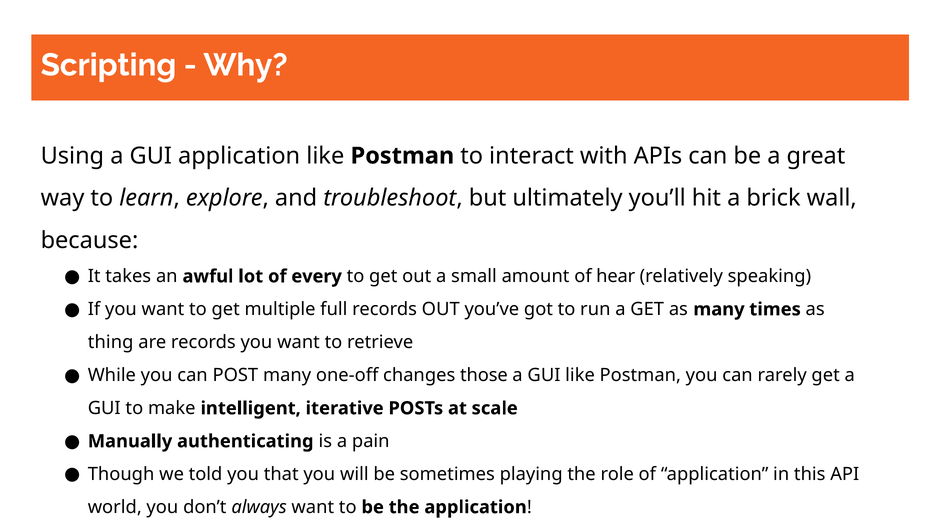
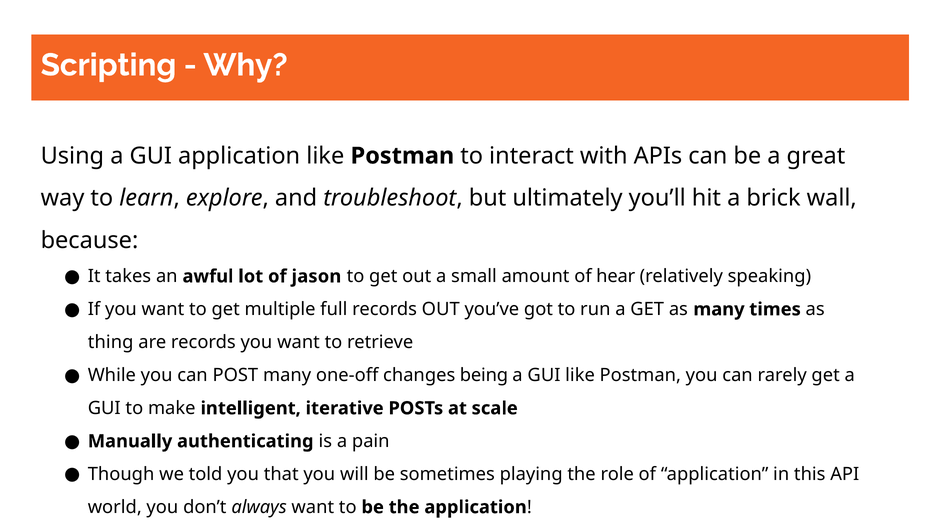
every: every -> jason
those: those -> being
